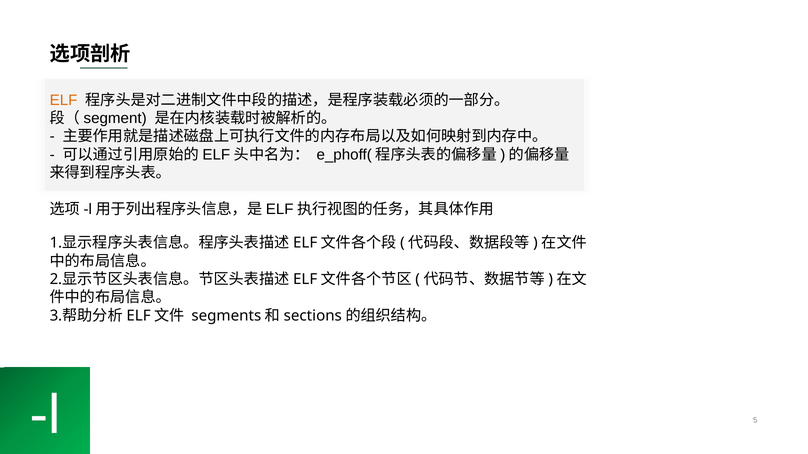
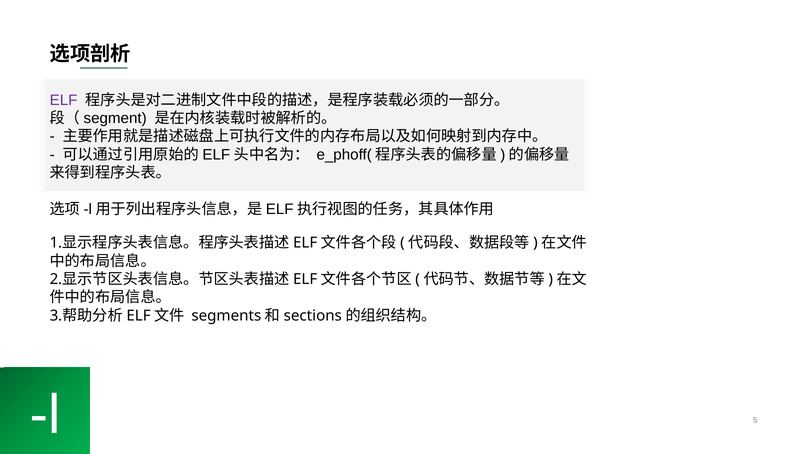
ELF colour: orange -> purple
